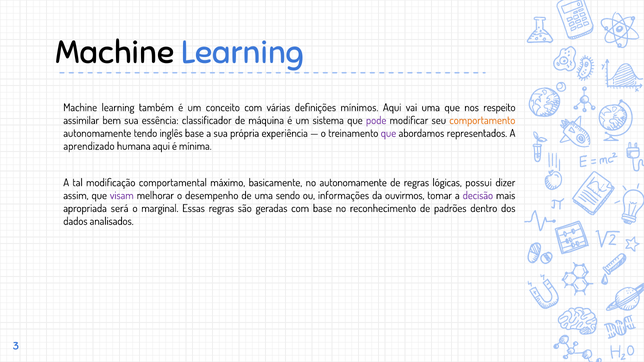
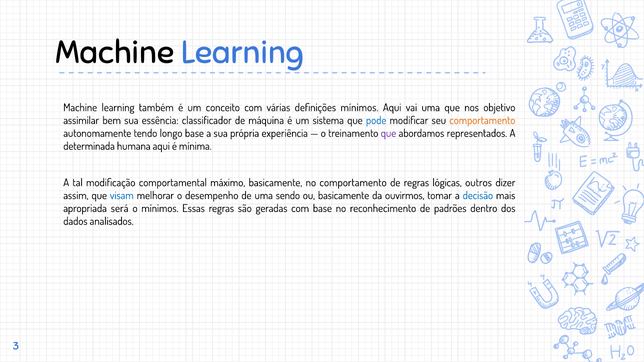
respeito: respeito -> objetivo
pode colour: purple -> blue
inglês: inglês -> longo
aprendizado: aprendizado -> determinada
no autonomamente: autonomamente -> comportamento
possui: possui -> outros
visam colour: purple -> blue
ou informações: informações -> basicamente
decisão colour: purple -> blue
o marginal: marginal -> mínimos
